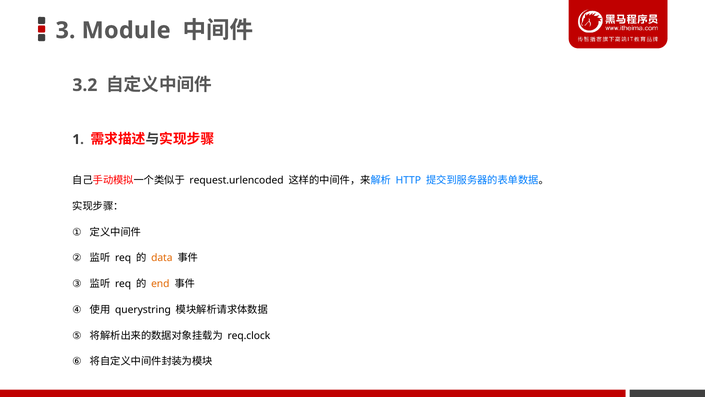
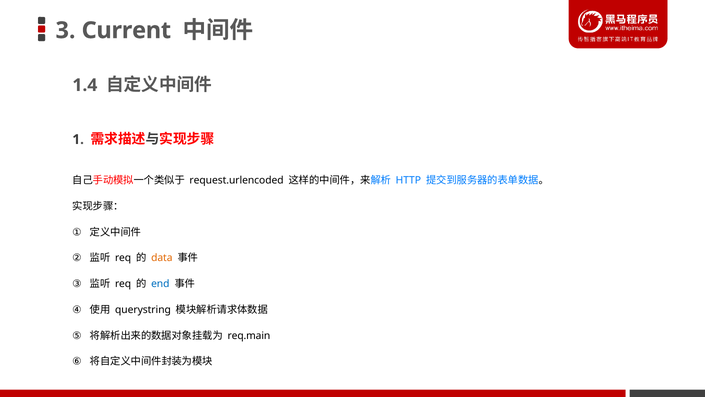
Module: Module -> Current
3.2: 3.2 -> 1.4
end colour: orange -> blue
req.clock: req.clock -> req.main
